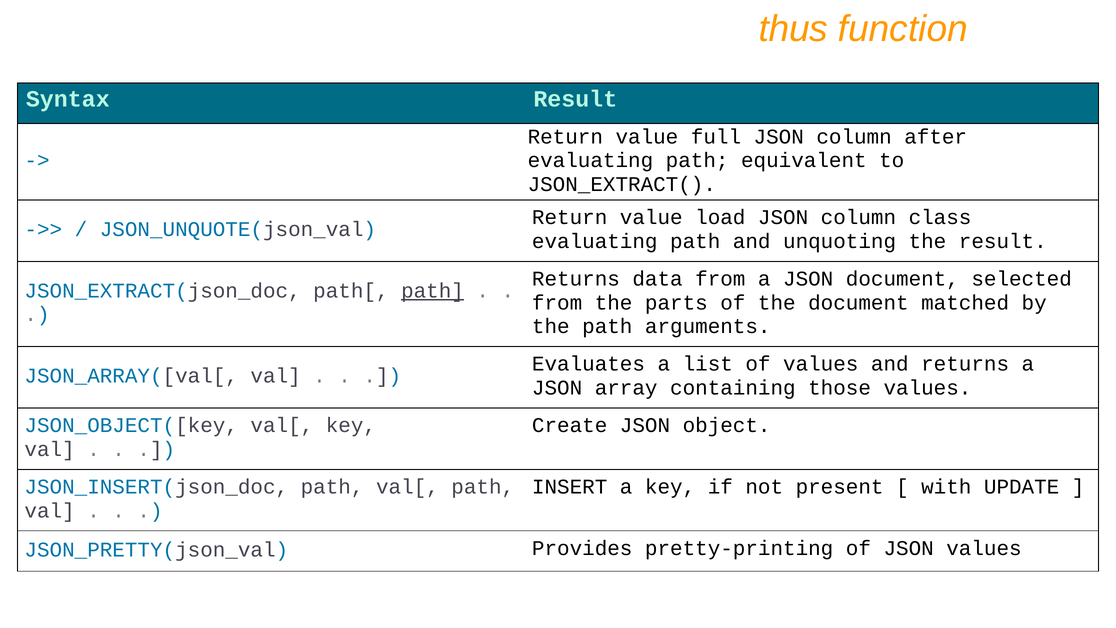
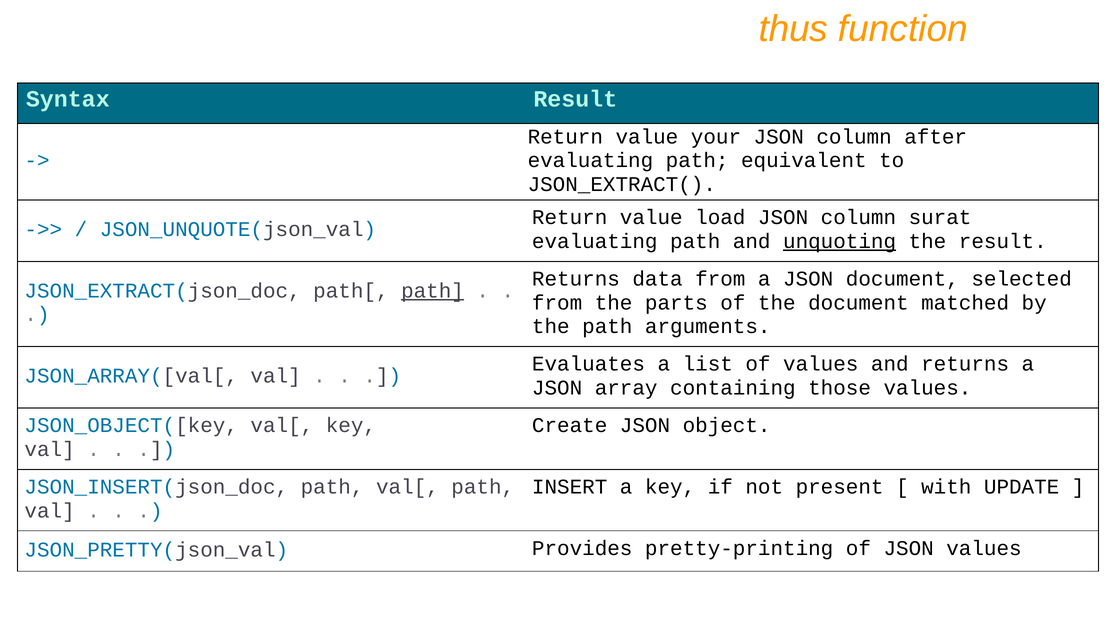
full: full -> your
class: class -> surat
unquoting underline: none -> present
